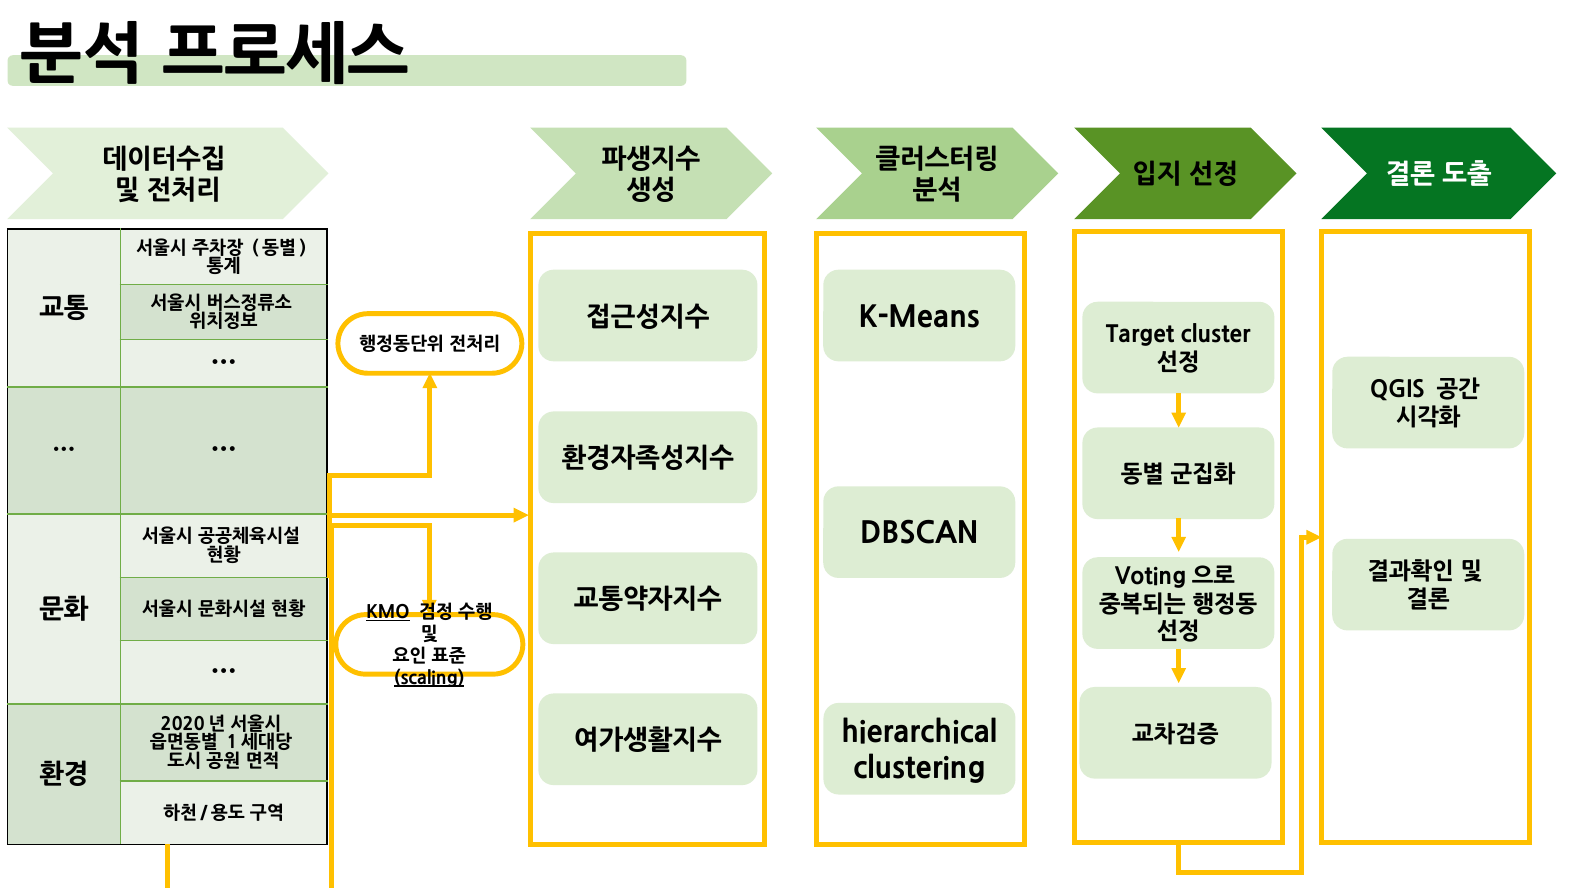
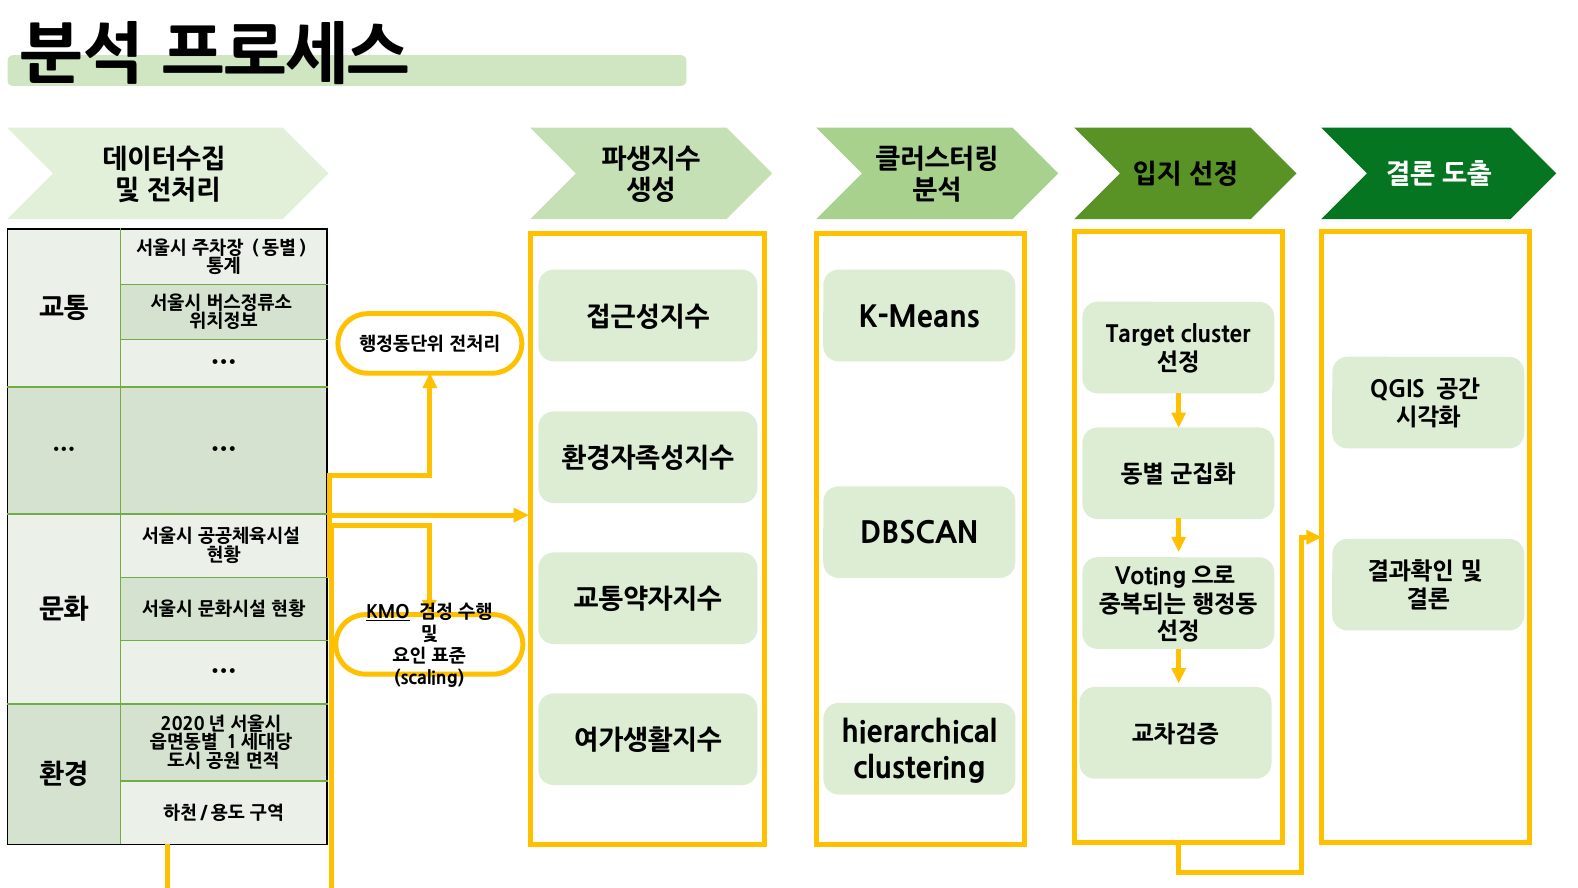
scaling underline: present -> none
